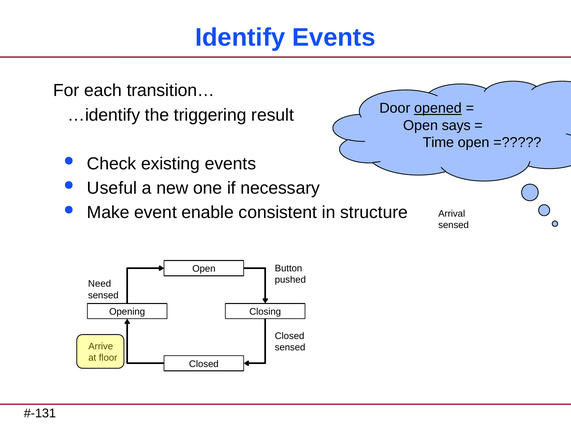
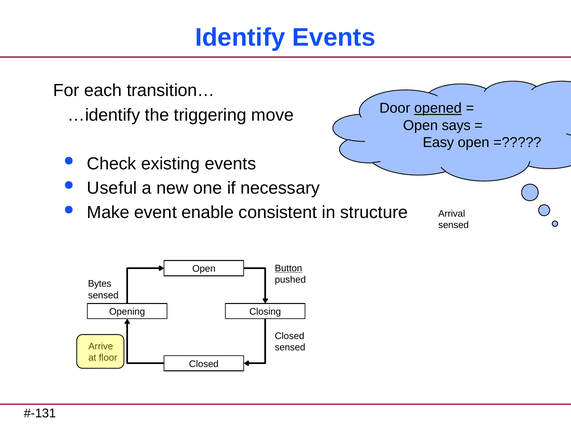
result: result -> move
Time: Time -> Easy
Button underline: none -> present
Need: Need -> Bytes
